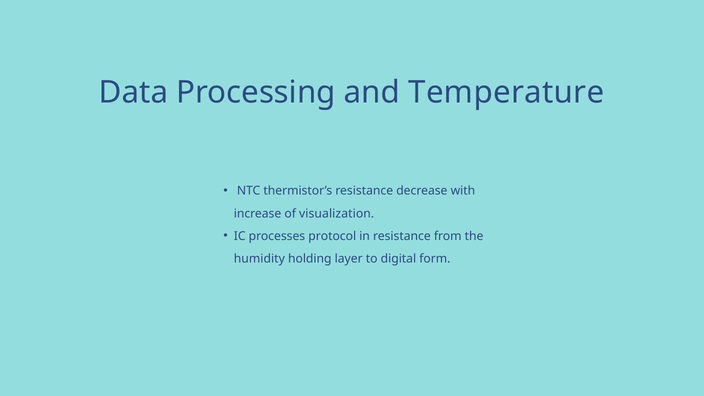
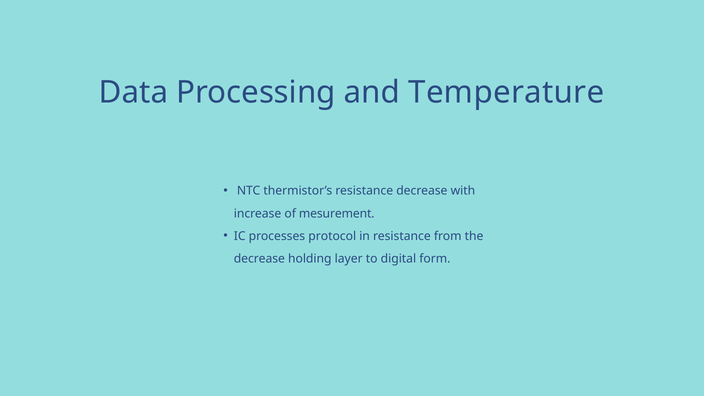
visualization: visualization -> mesurement
humidity at (259, 259): humidity -> decrease
